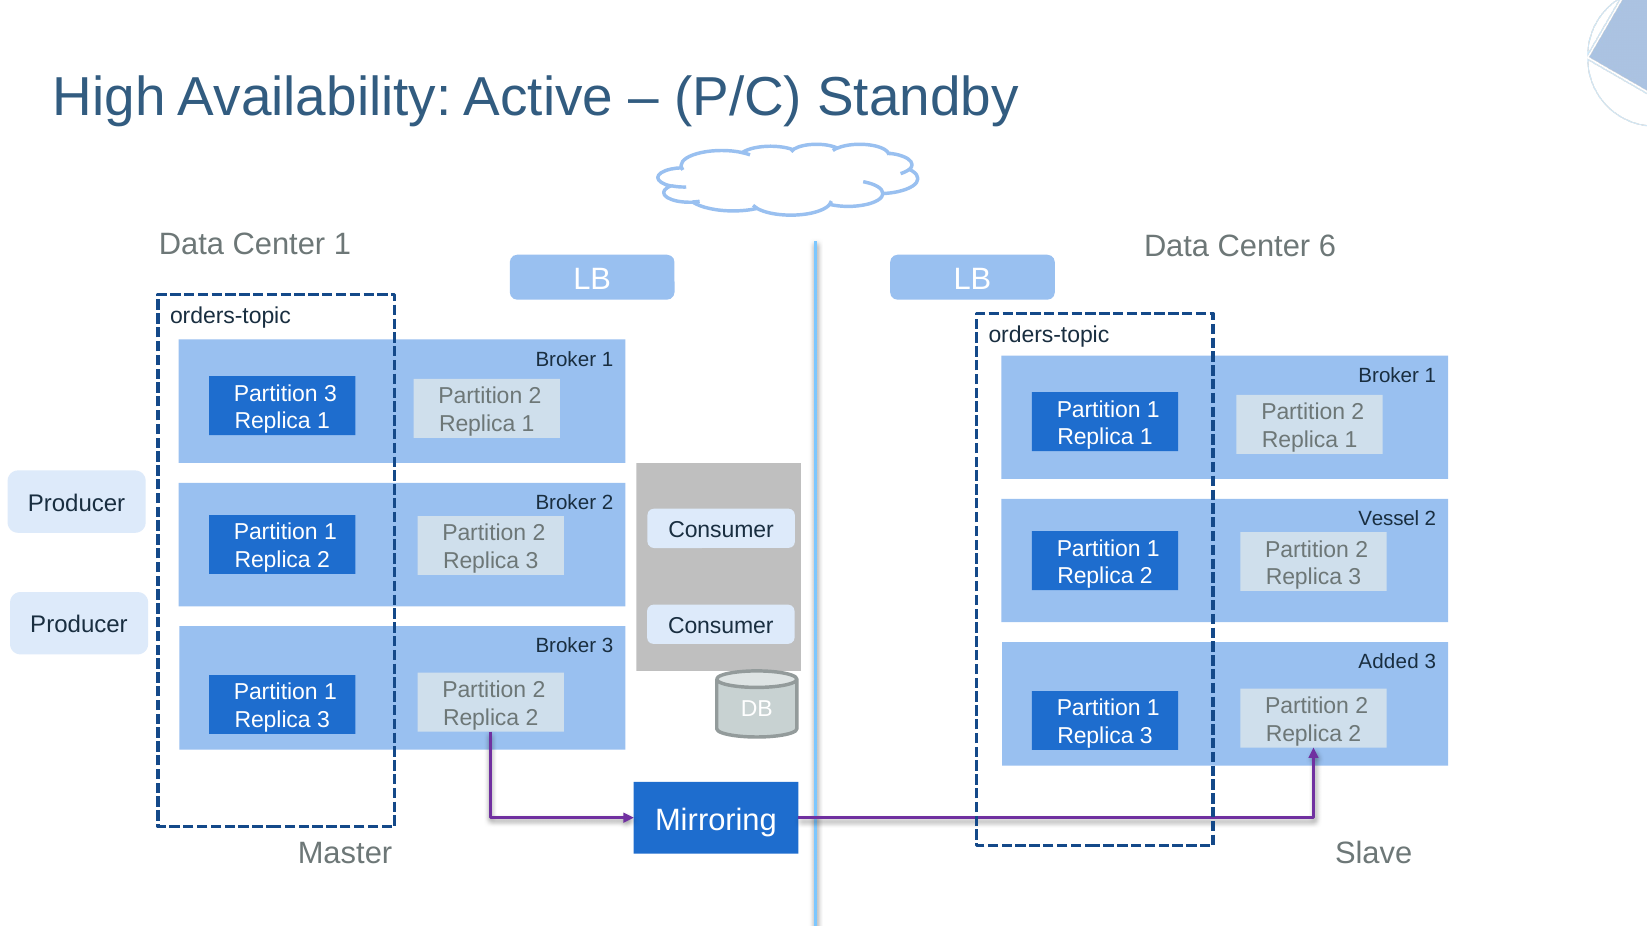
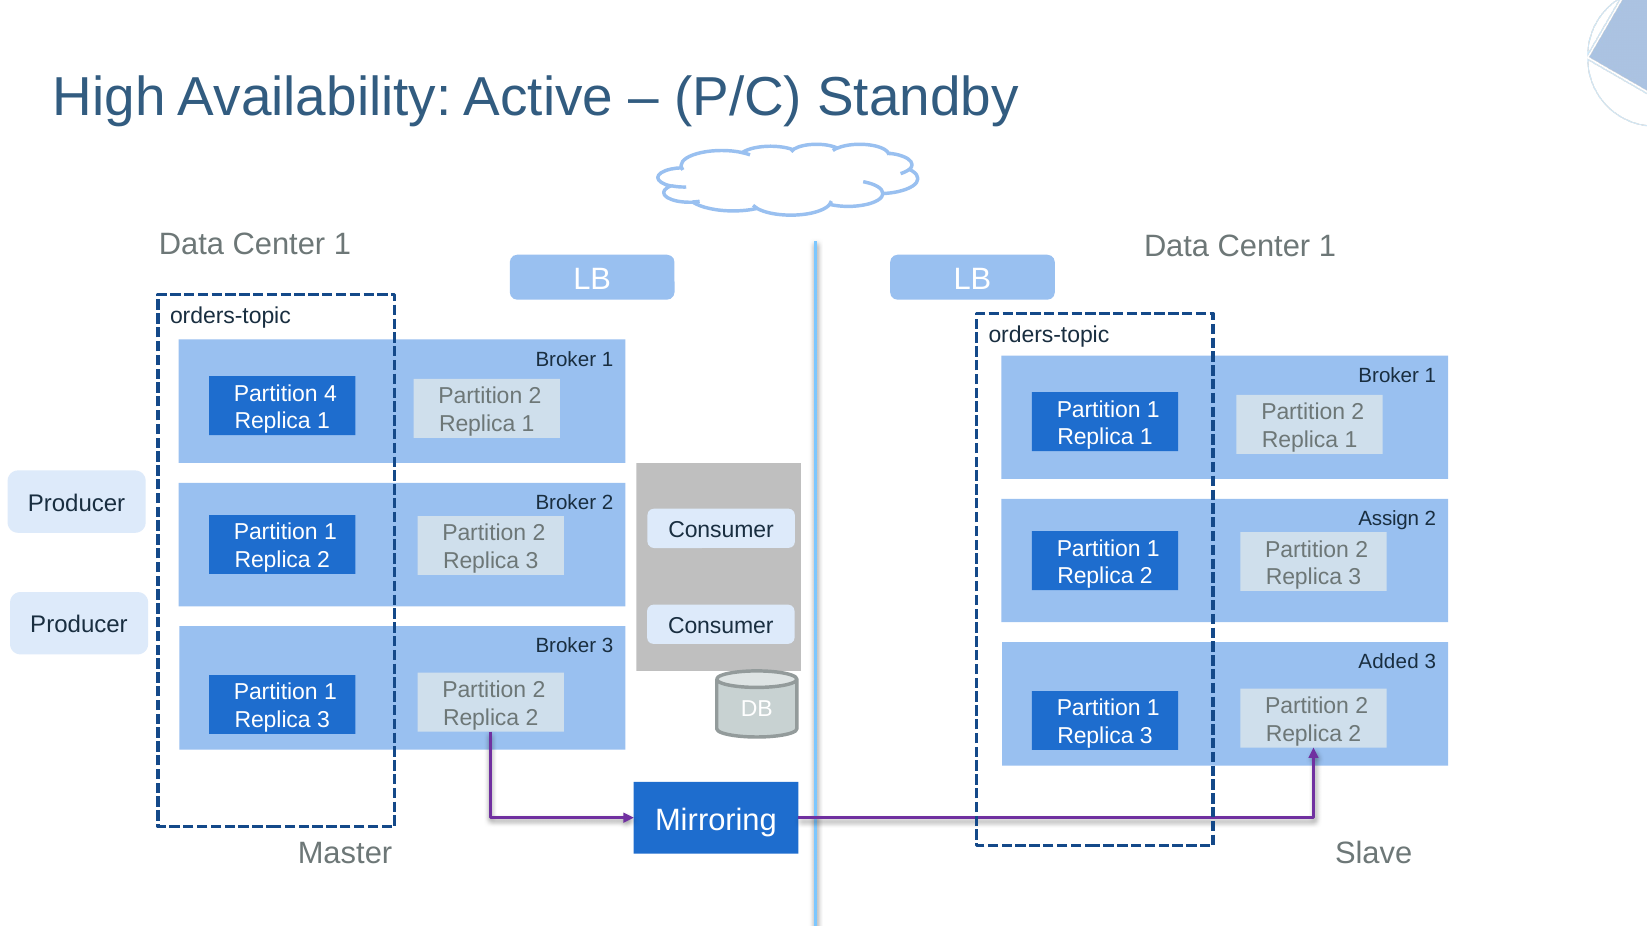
1 Data Center 6: 6 -> 1
Partition 3: 3 -> 4
Vessel: Vessel -> Assign
